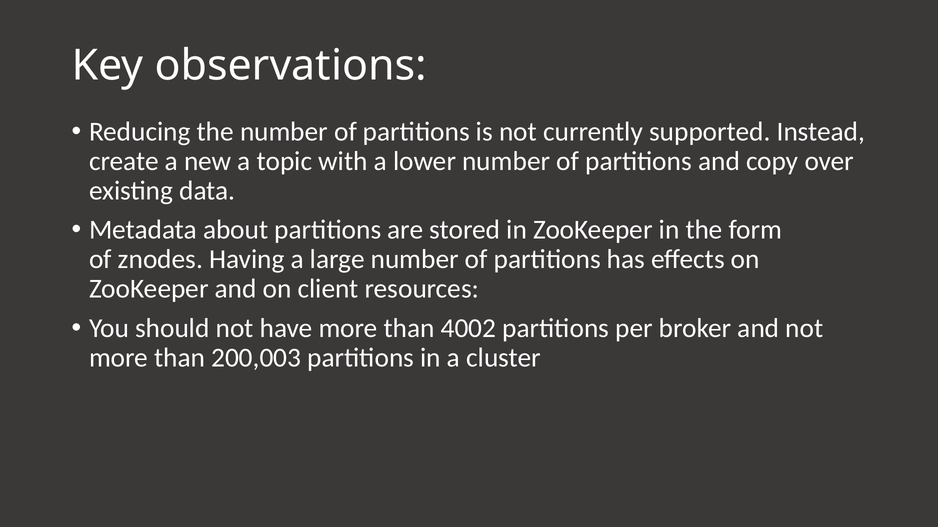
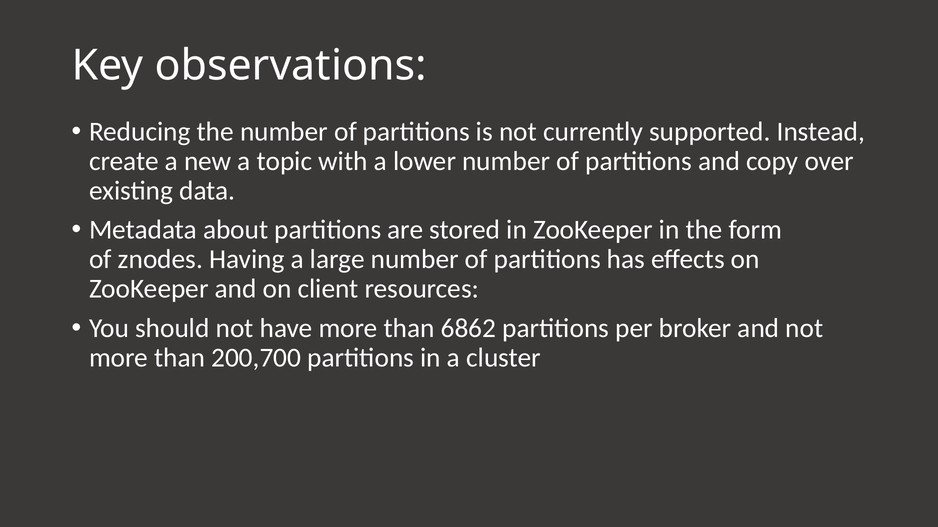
4002: 4002 -> 6862
200,003: 200,003 -> 200,700
